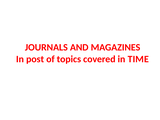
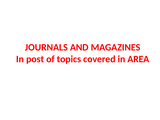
TIME: TIME -> AREA
